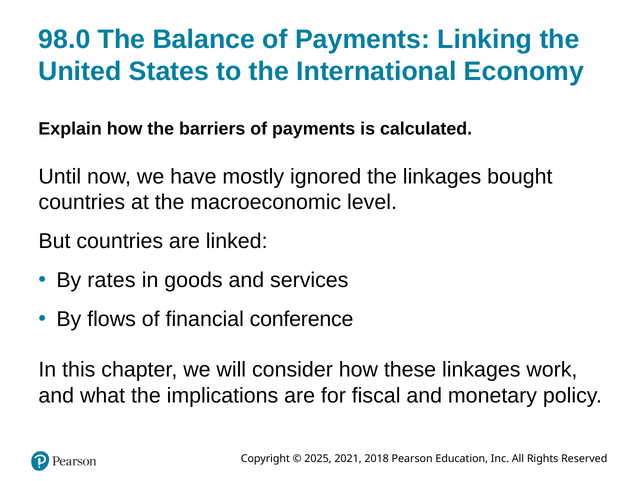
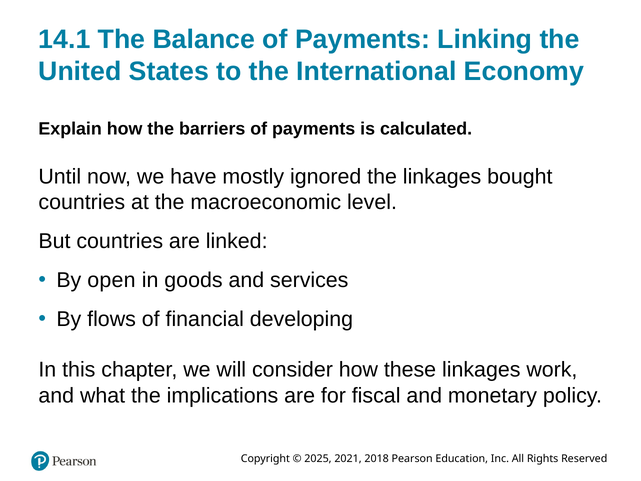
98.0: 98.0 -> 14.1
rates: rates -> open
conference: conference -> developing
